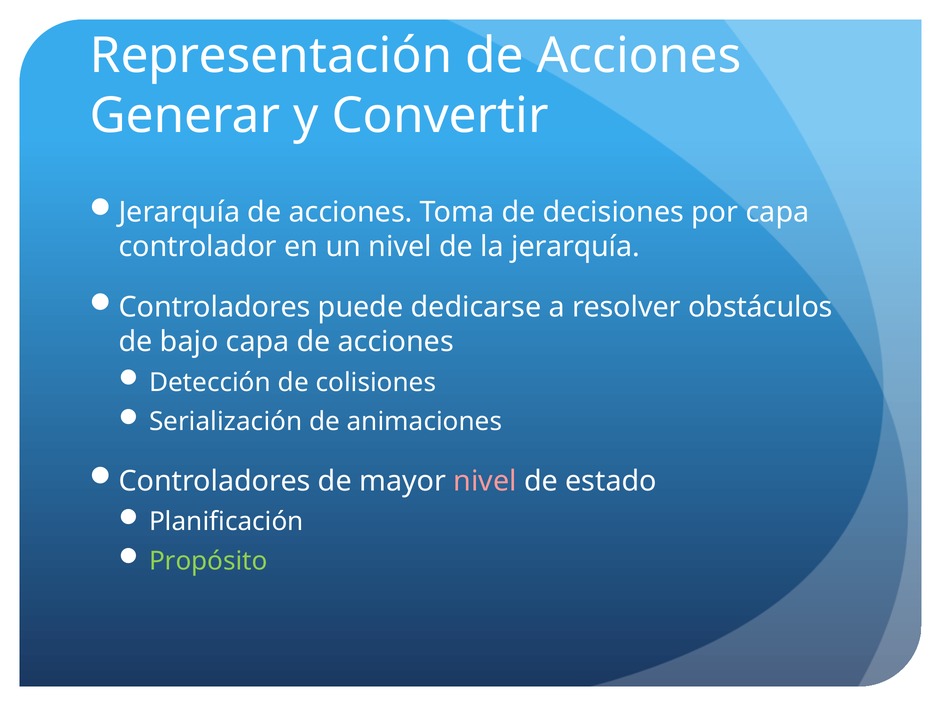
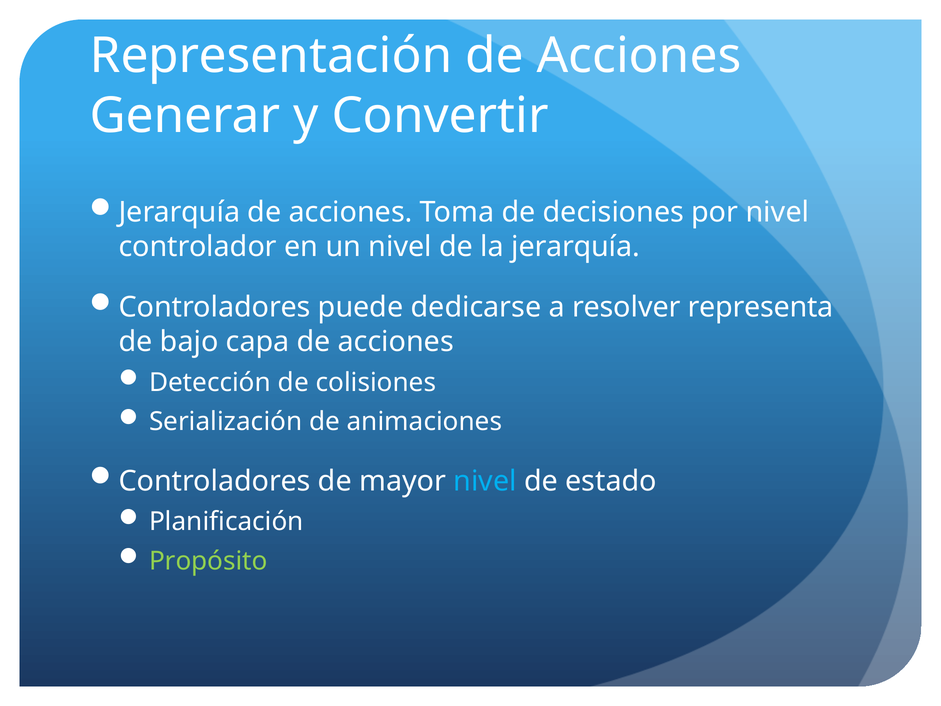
por capa: capa -> nivel
obstáculos: obstáculos -> representa
nivel at (485, 481) colour: pink -> light blue
